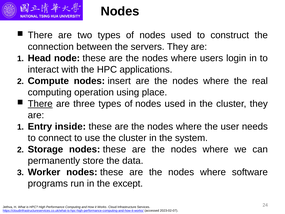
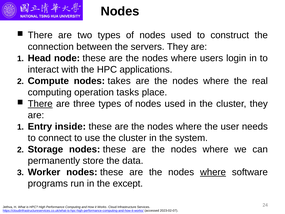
insert: insert -> takes
using: using -> tasks
where at (213, 172) underline: none -> present
